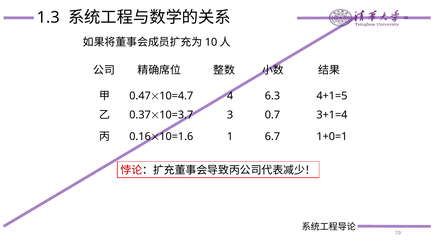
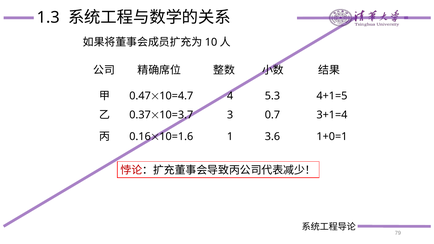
6.3: 6.3 -> 5.3
6.7: 6.7 -> 3.6
